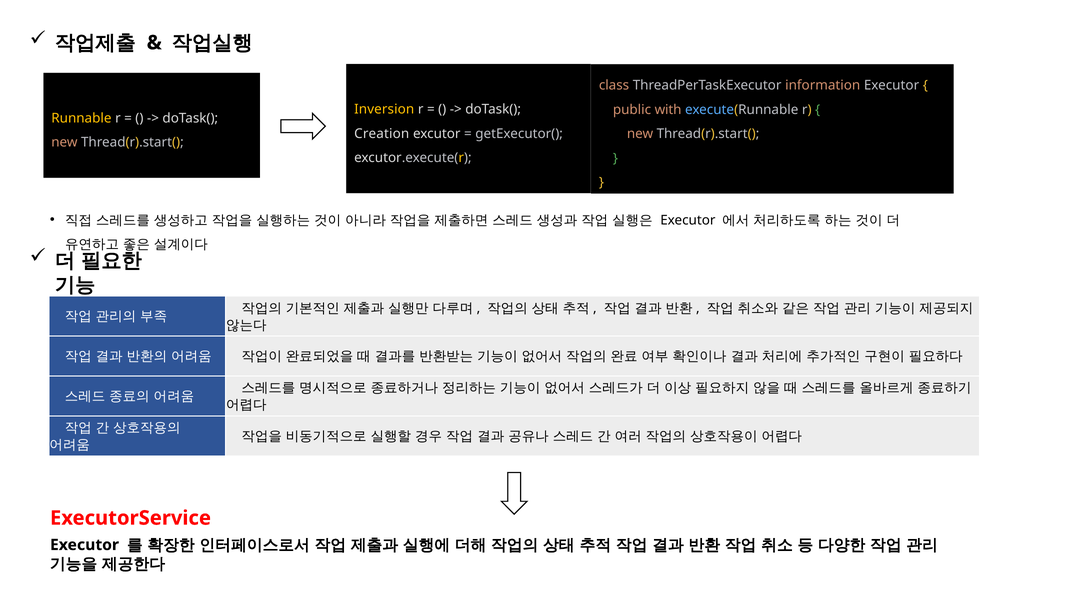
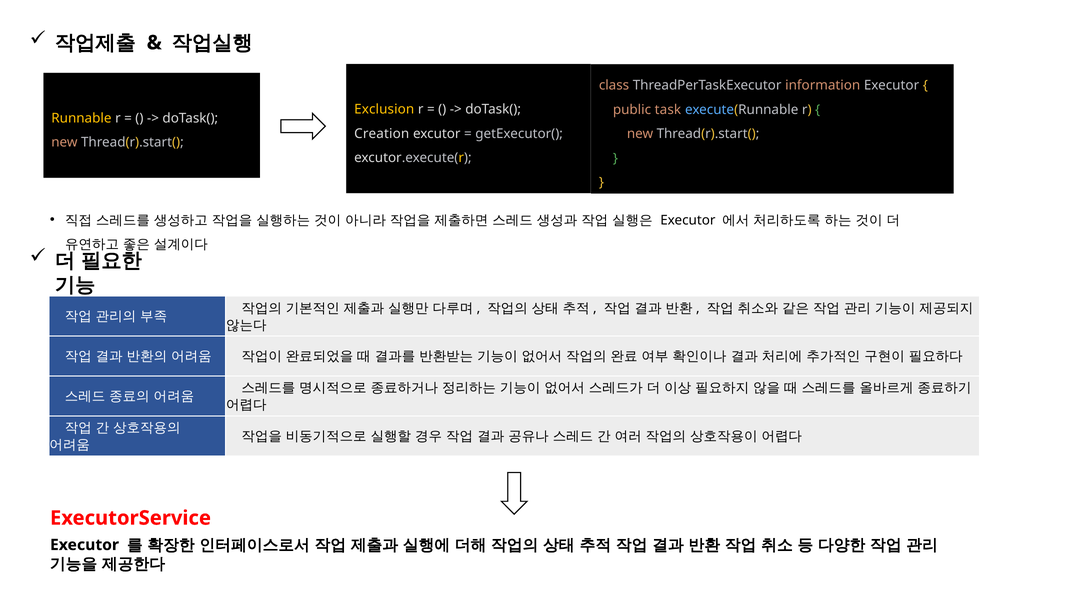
Inversion: Inversion -> Exclusion
with: with -> task
